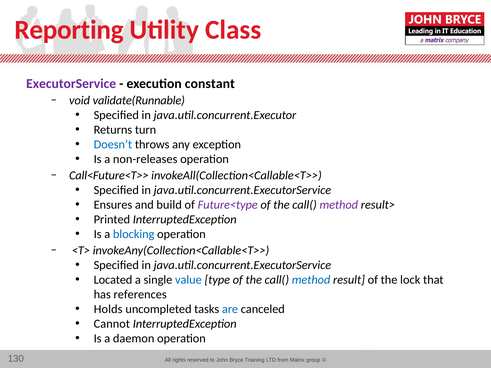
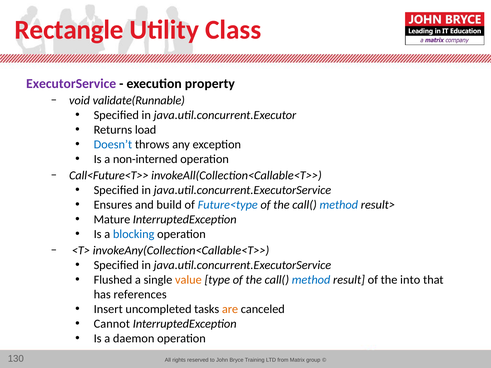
Reporting: Reporting -> Rectangle
constant: constant -> property
turn: turn -> load
non-releases: non-releases -> non-interned
Future<type colour: purple -> blue
method at (339, 205) colour: purple -> blue
Printed: Printed -> Mature
Located: Located -> Flushed
value colour: blue -> orange
lock: lock -> into
Holds: Holds -> Insert
are colour: blue -> orange
